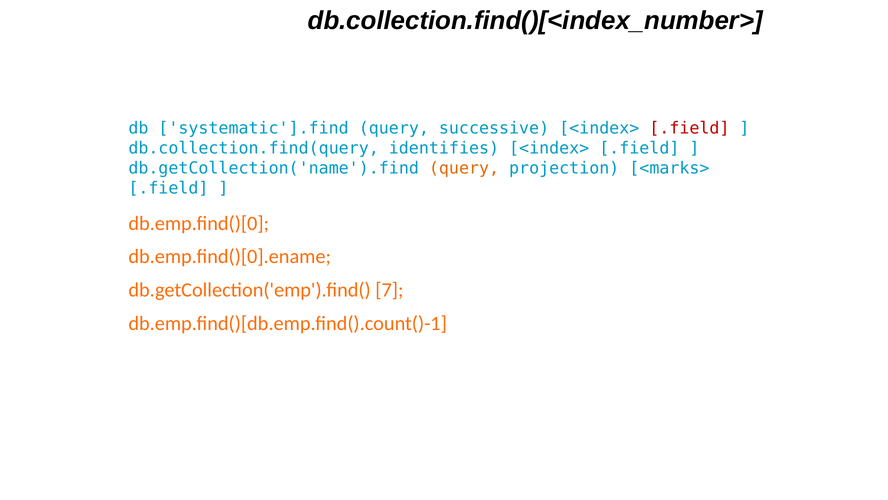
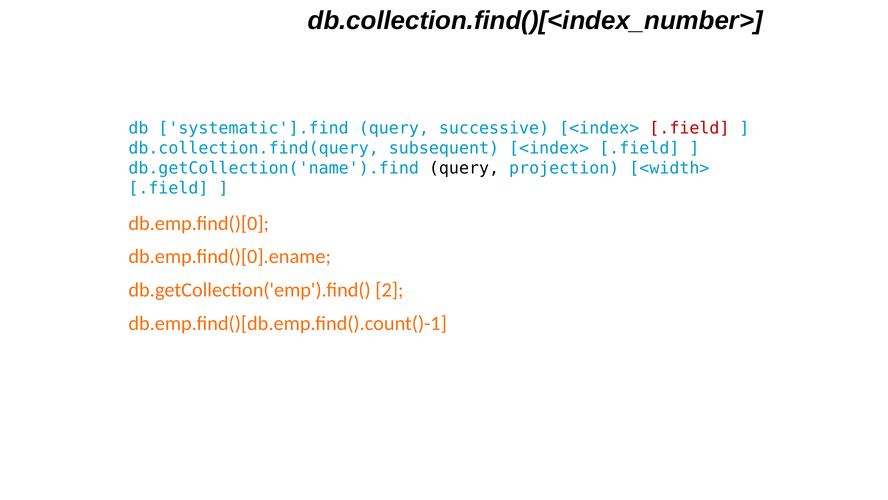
identifies: identifies -> subsequent
query at (464, 168) colour: orange -> black
<marks>: <marks> -> <width>
7: 7 -> 2
